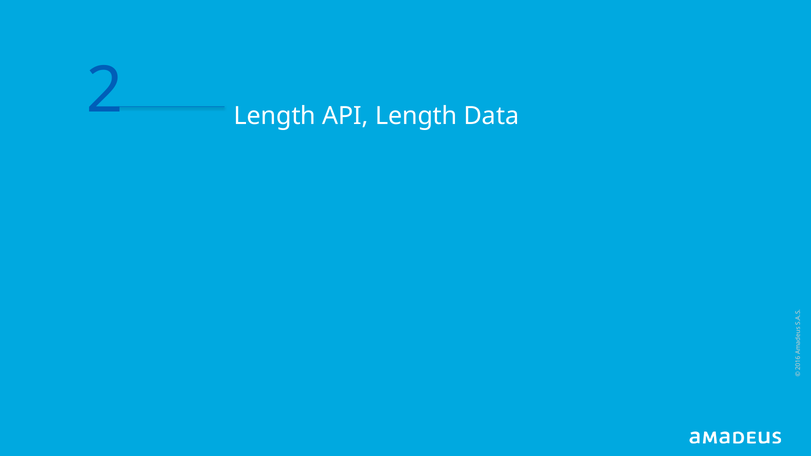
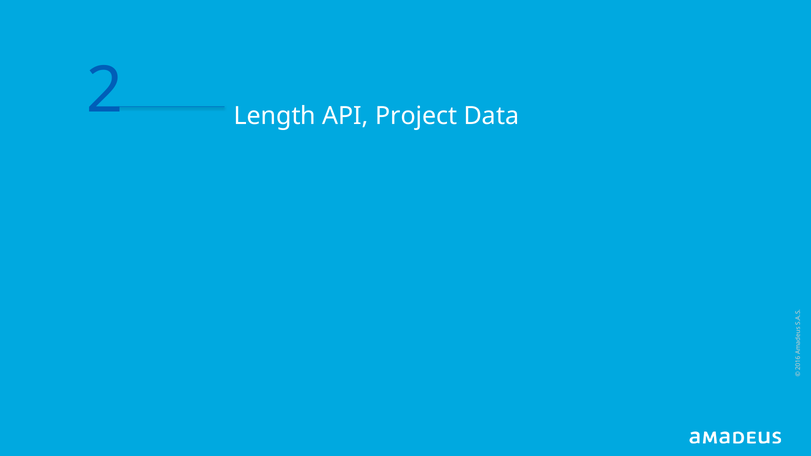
API Length: Length -> Project
